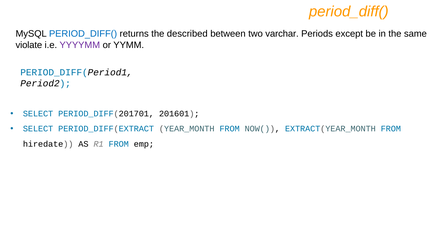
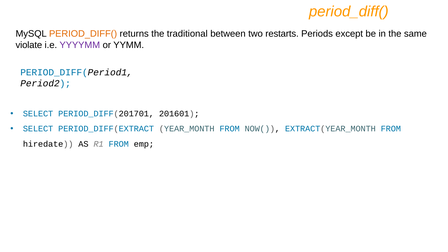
PERIOD_DIFF( at (83, 34) colour: blue -> orange
described: described -> traditional
varchar: varchar -> restarts
